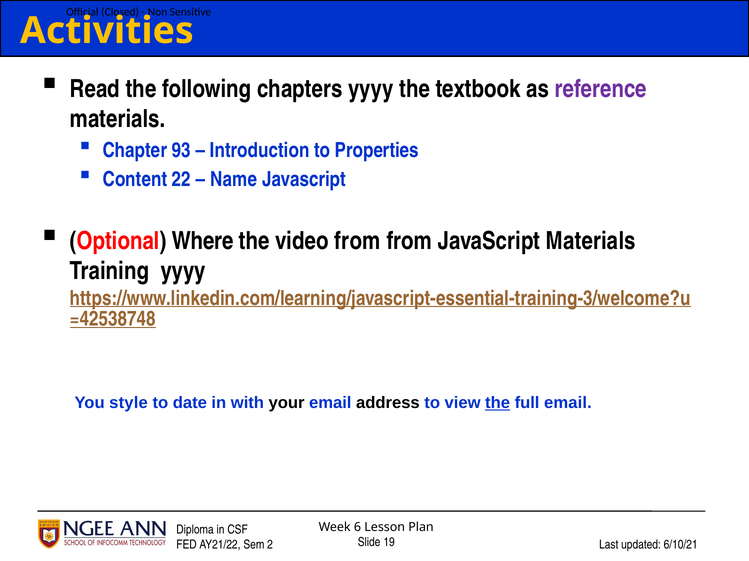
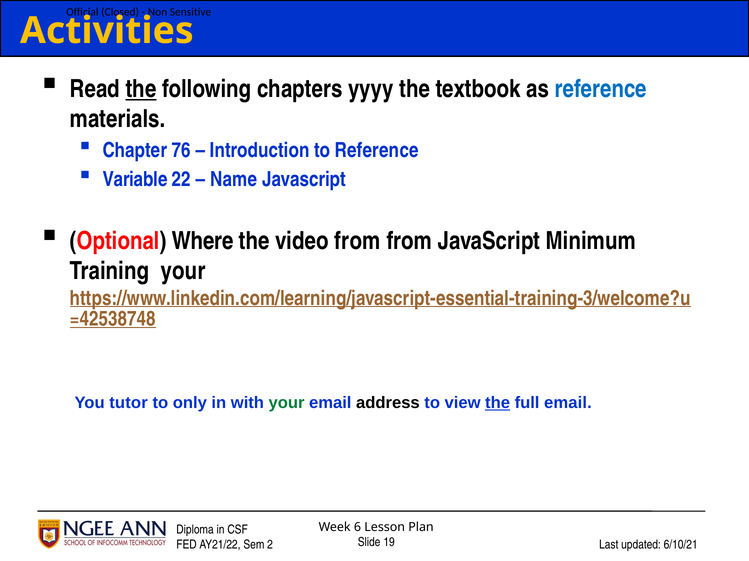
the at (141, 89) underline: none -> present
reference at (601, 89) colour: purple -> blue
93: 93 -> 76
to Properties: Properties -> Reference
Content: Content -> Variable
JavaScript Materials: Materials -> Minimum
Training yyyy: yyyy -> your
style: style -> tutor
date: date -> only
your at (287, 403) colour: black -> green
